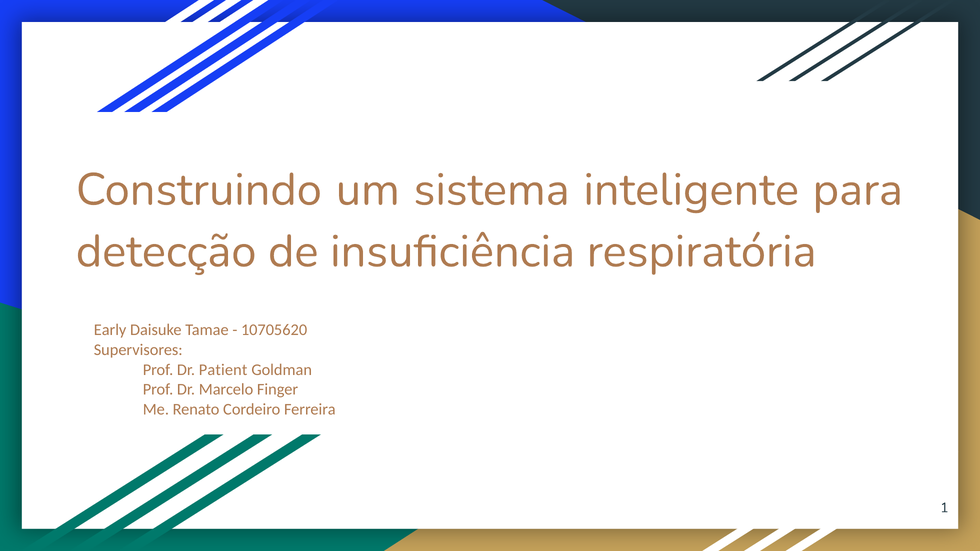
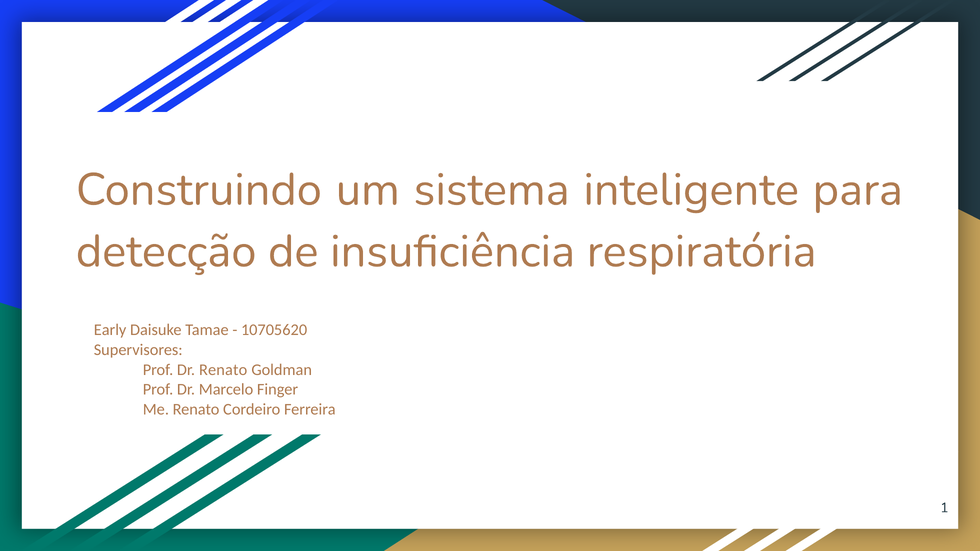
Dr Patient: Patient -> Renato
